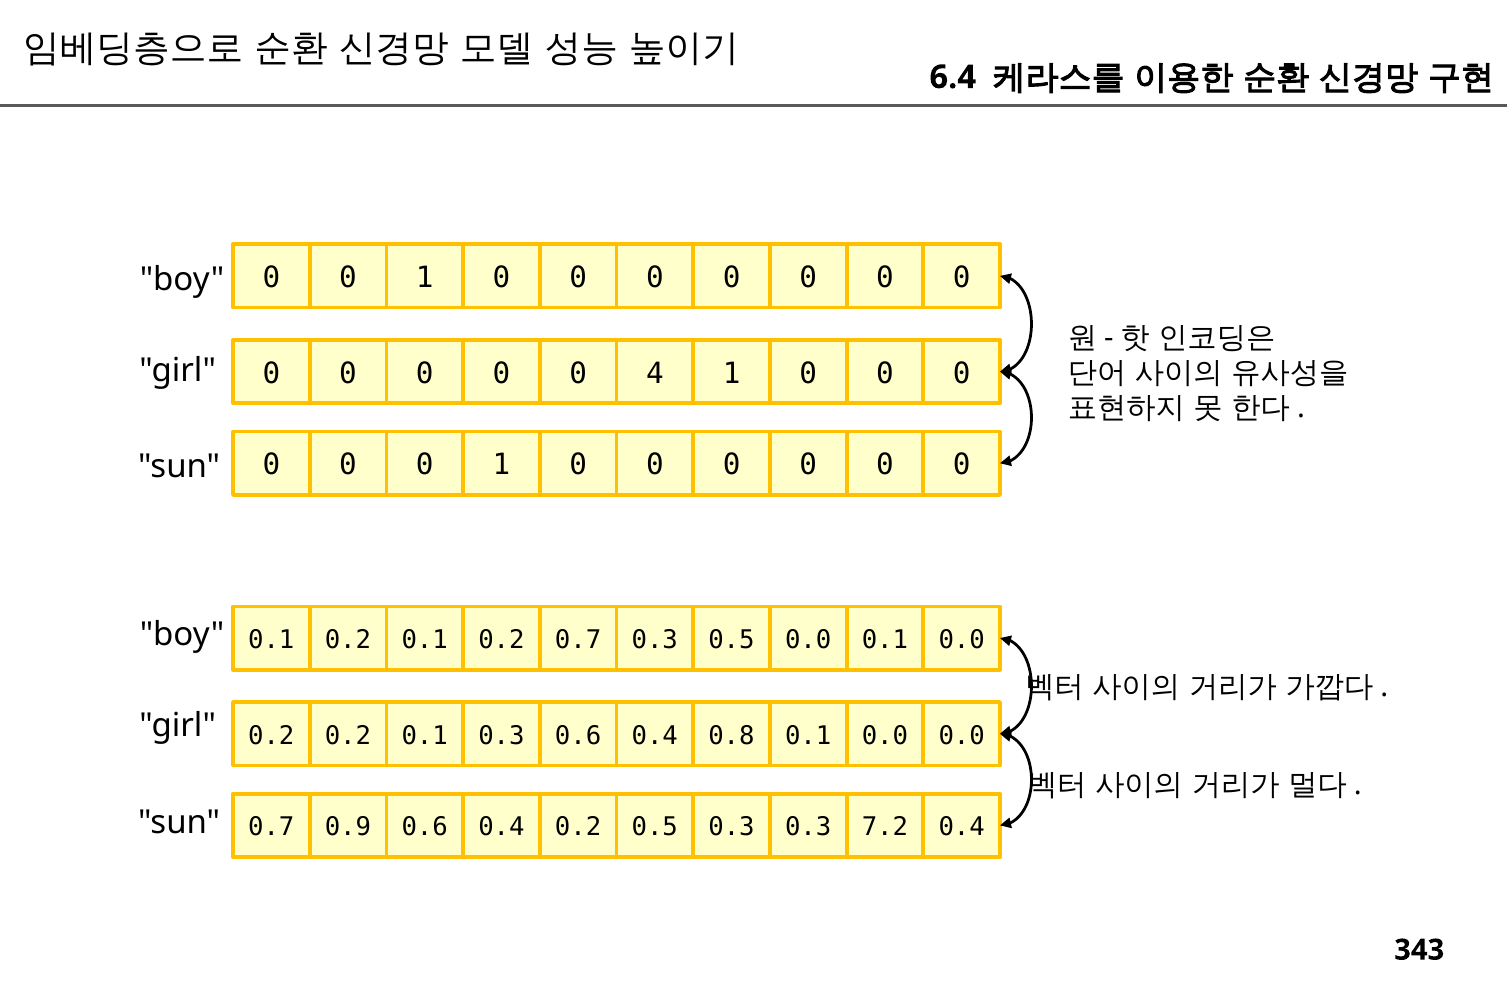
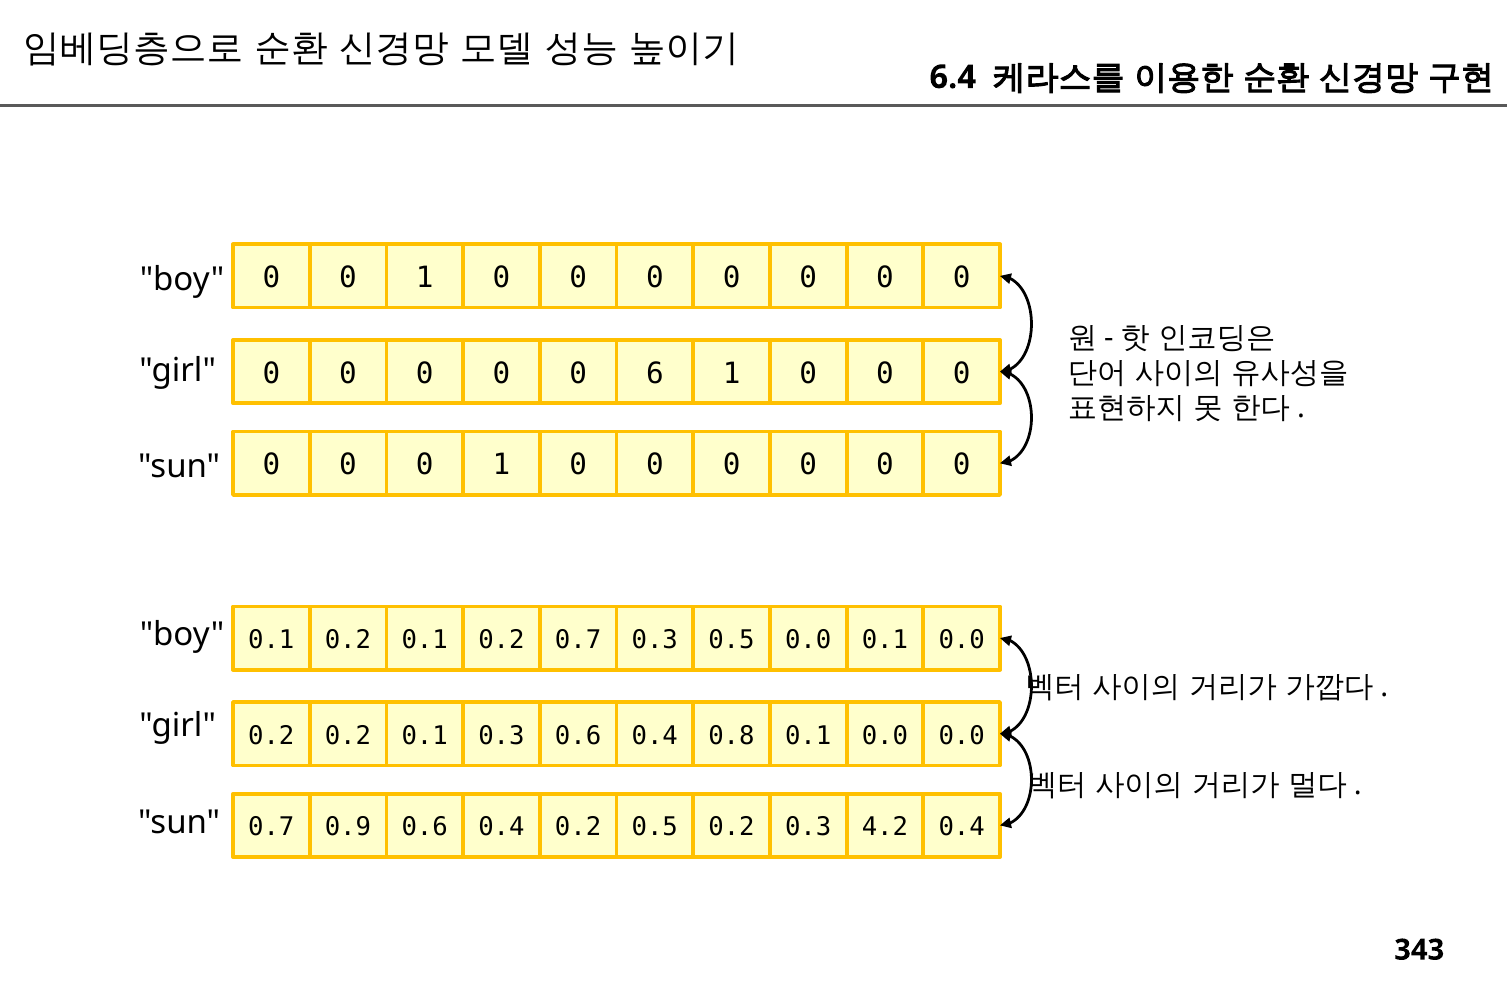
4: 4 -> 6
0.5 0.3: 0.3 -> 0.2
7.2: 7.2 -> 4.2
